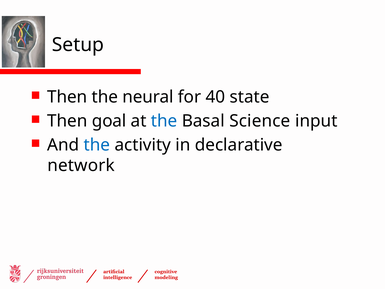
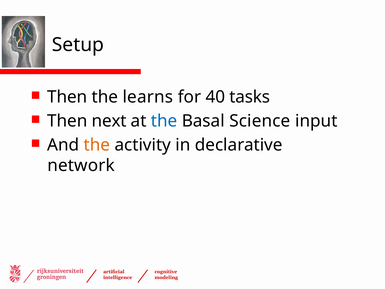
neural: neural -> learns
state: state -> tasks
goal: goal -> next
the at (97, 145) colour: blue -> orange
